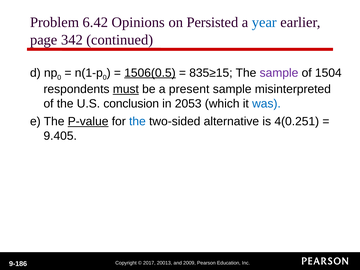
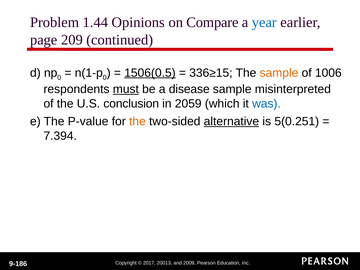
6.42: 6.42 -> 1.44
Persisted: Persisted -> Compare
342: 342 -> 209
835≥15: 835≥15 -> 336≥15
sample at (279, 73) colour: purple -> orange
1504: 1504 -> 1006
present: present -> disease
2053: 2053 -> 2059
P-value underline: present -> none
the at (137, 122) colour: blue -> orange
alternative underline: none -> present
4(0.251: 4(0.251 -> 5(0.251
9.405: 9.405 -> 7.394
